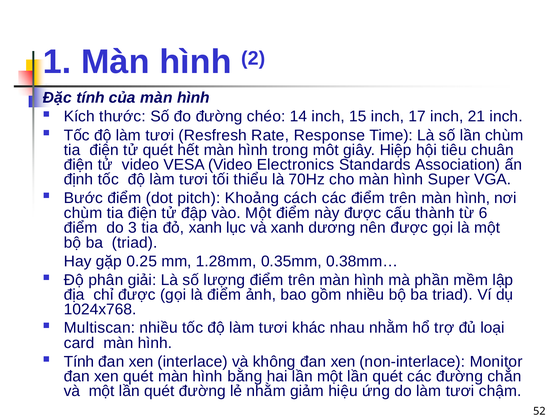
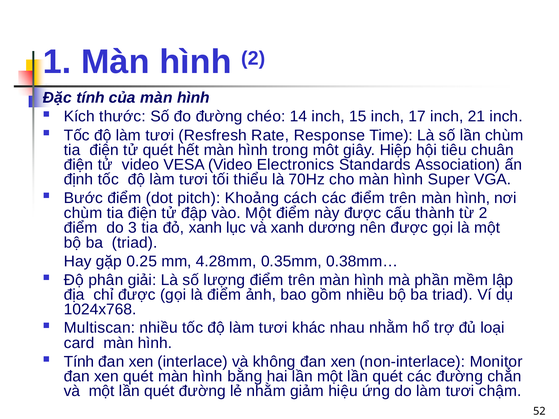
từ 6: 6 -> 2
1.28mm: 1.28mm -> 4.28mm
